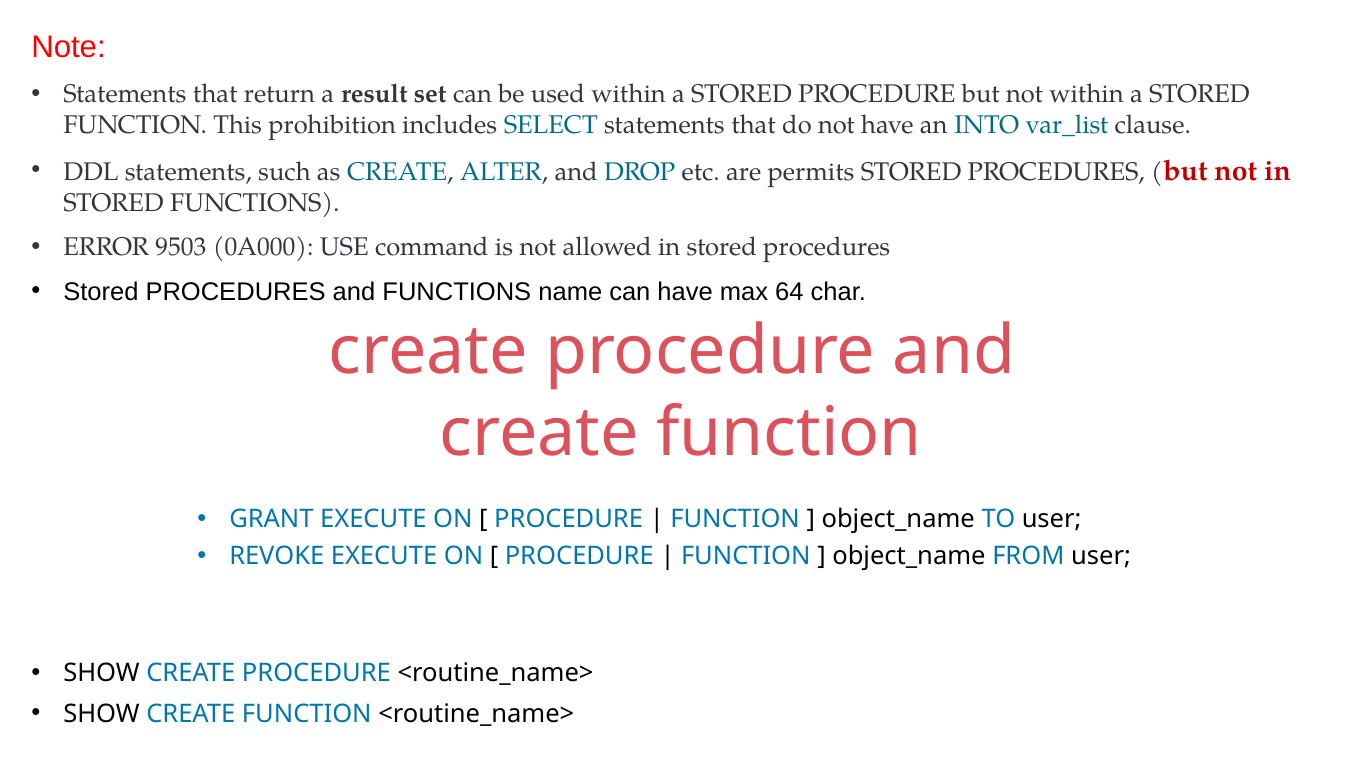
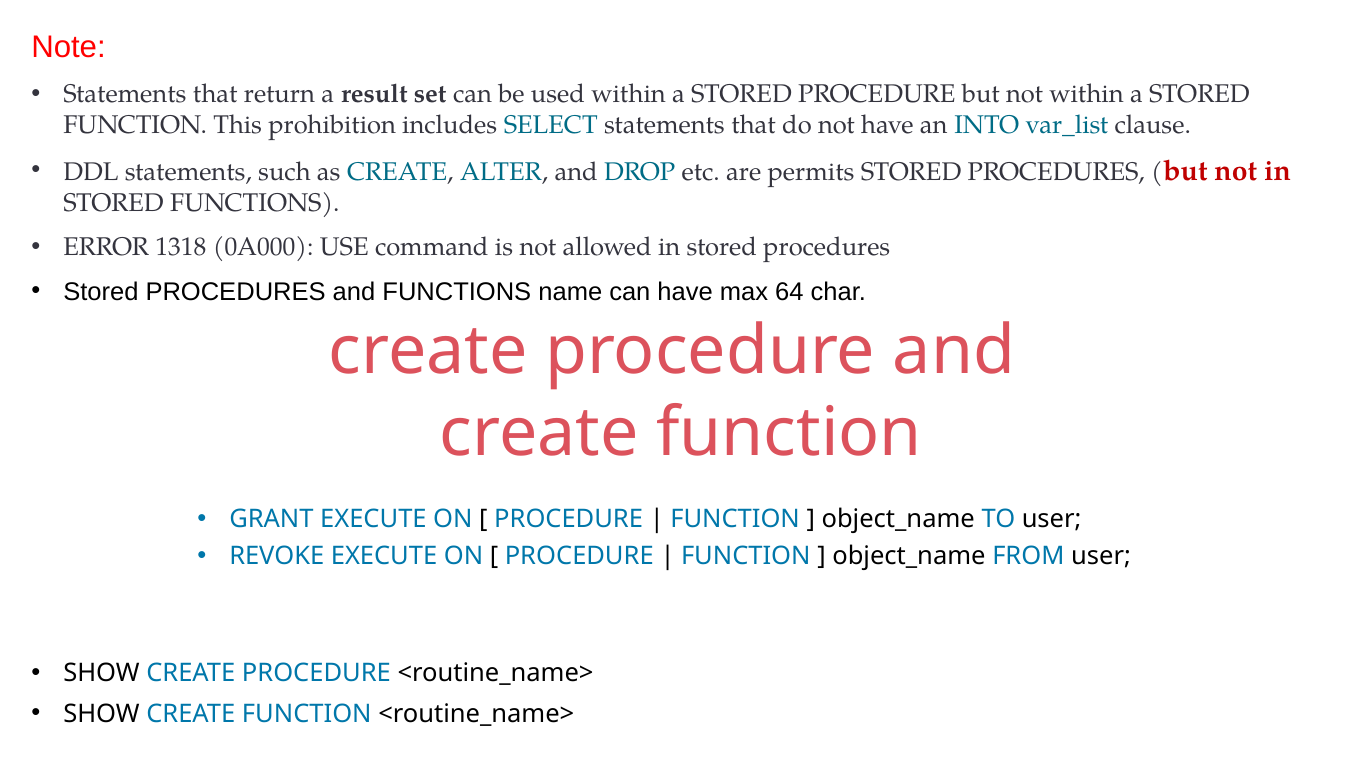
9503: 9503 -> 1318
